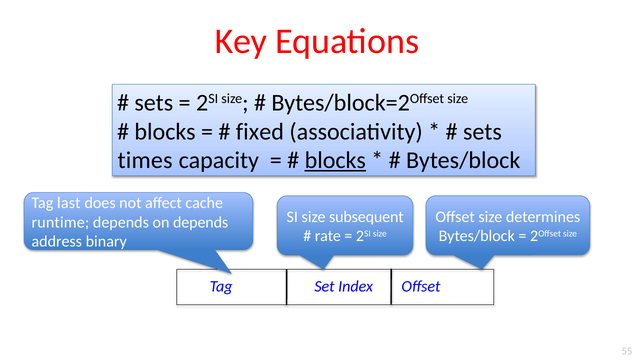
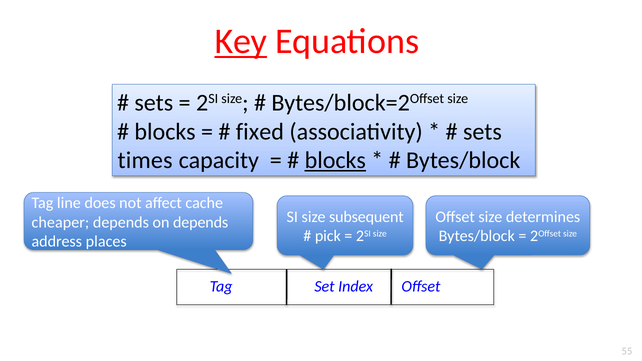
Key underline: none -> present
last: last -> line
runtime: runtime -> cheaper
rate: rate -> pick
binary: binary -> places
